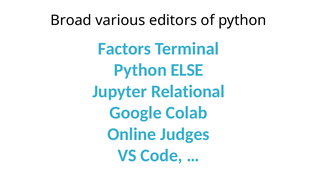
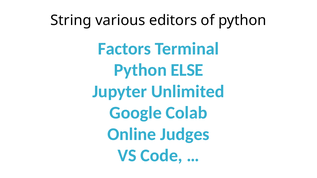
Broad: Broad -> String
Relational: Relational -> Unlimited
